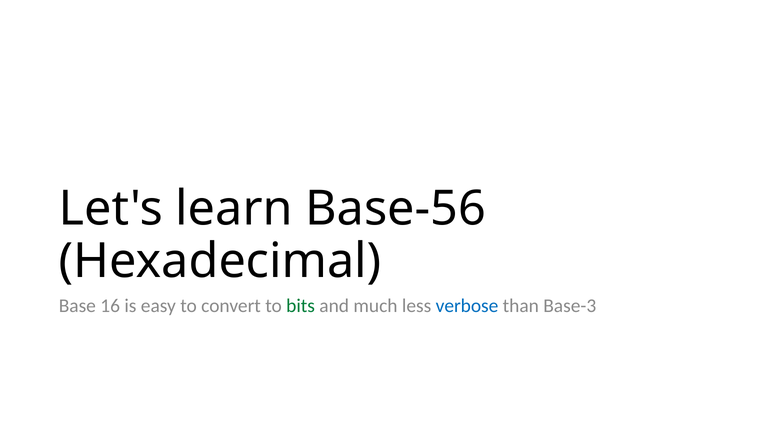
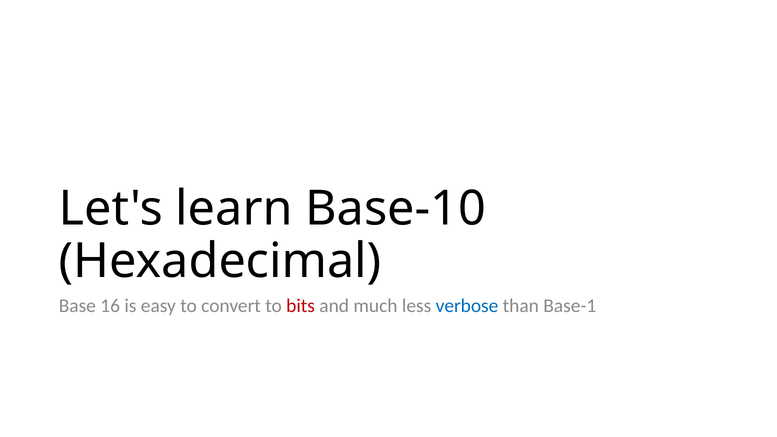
Base-56: Base-56 -> Base-10
bits colour: green -> red
Base-3: Base-3 -> Base-1
